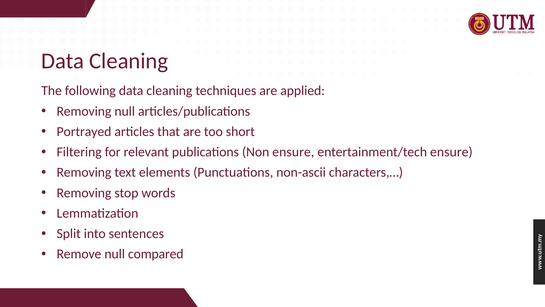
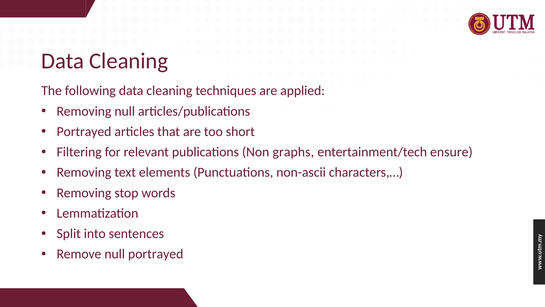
Non ensure: ensure -> graphs
null compared: compared -> portrayed
